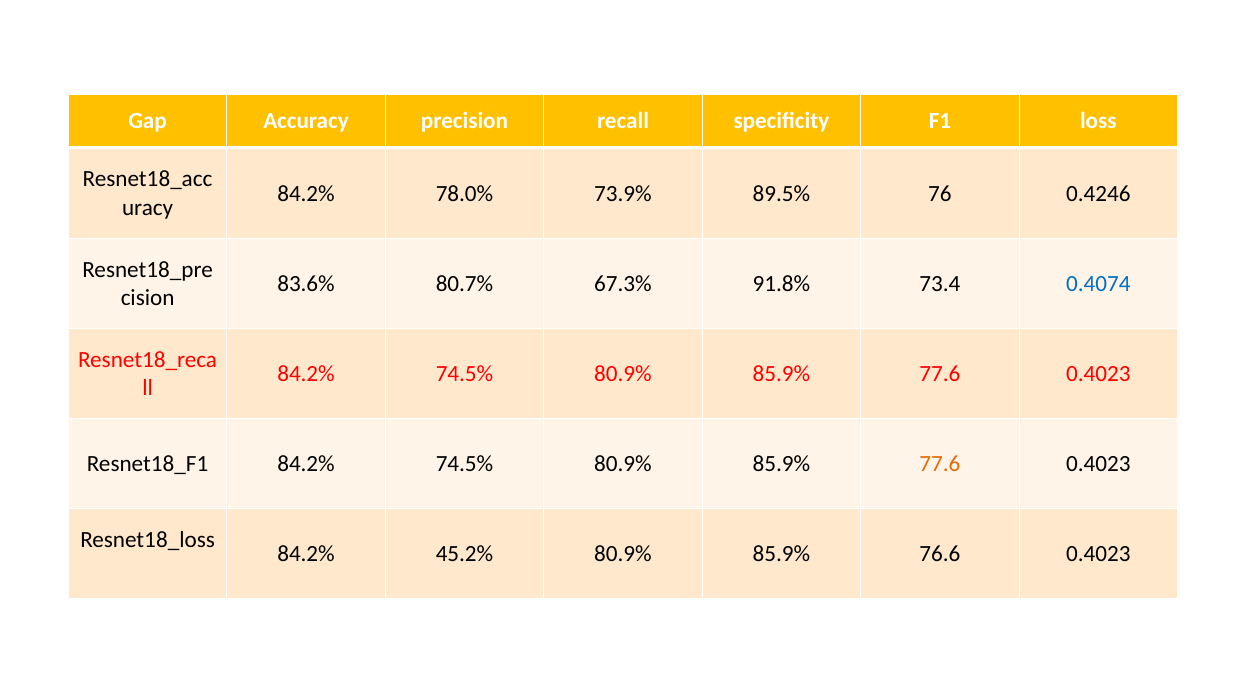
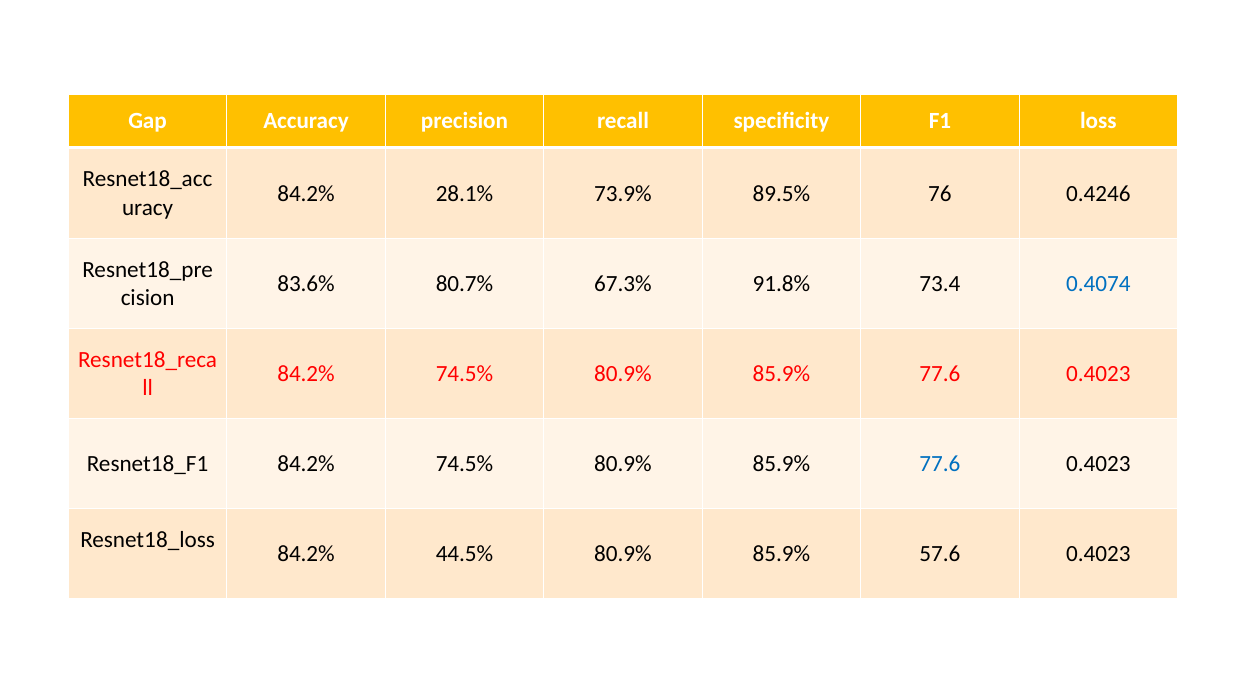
78.0%: 78.0% -> 28.1%
77.6 at (940, 464) colour: orange -> blue
45.2%: 45.2% -> 44.5%
76.6: 76.6 -> 57.6
